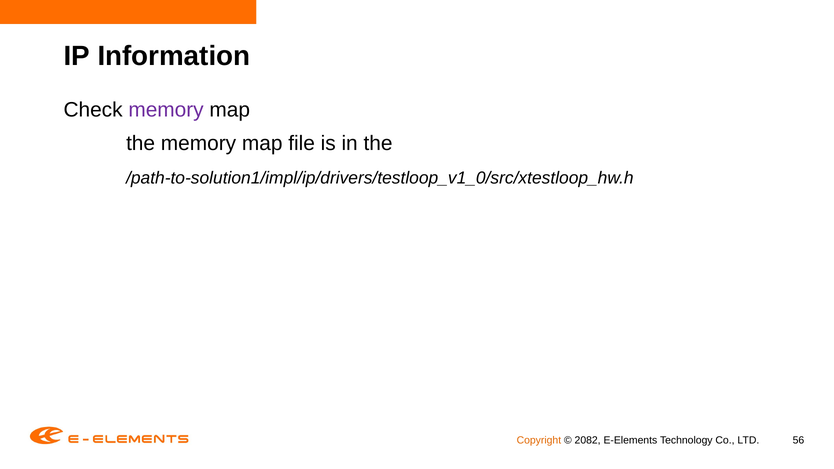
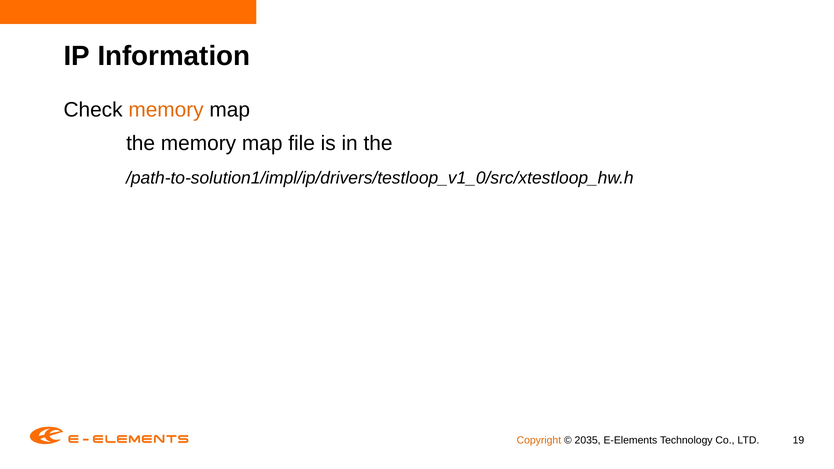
memory at (166, 110) colour: purple -> orange
2082: 2082 -> 2035
56: 56 -> 19
